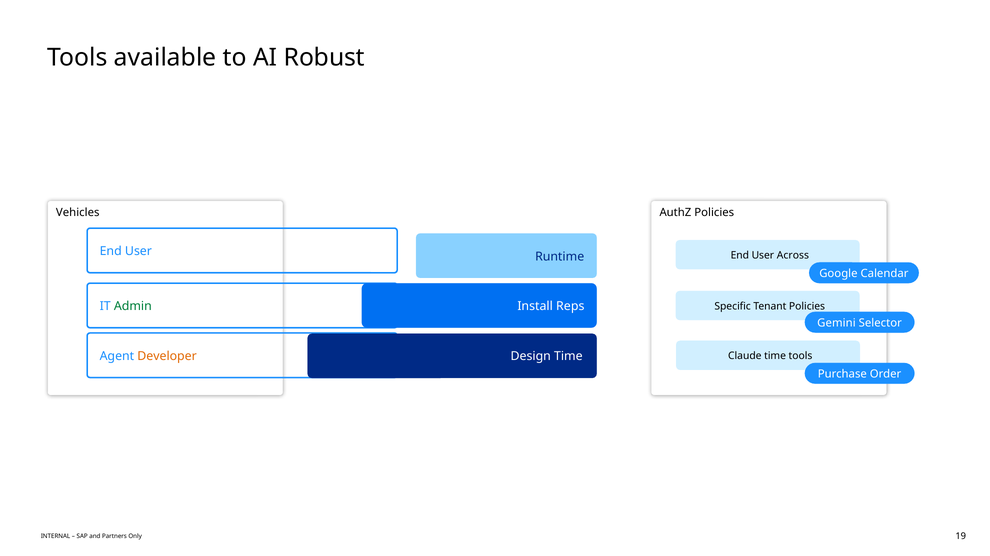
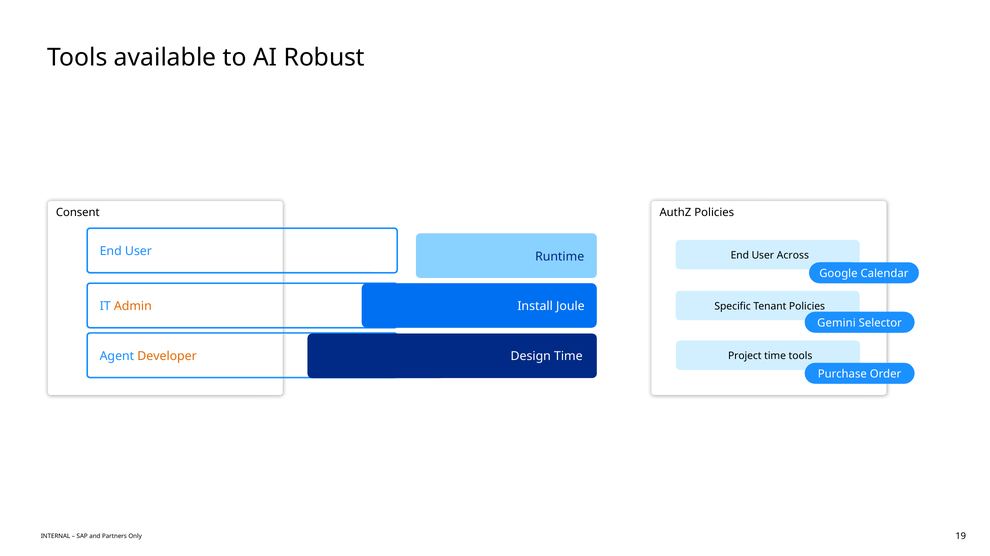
Vehicles: Vehicles -> Consent
Admin colour: green -> orange
Reps: Reps -> Joule
Claude: Claude -> Project
